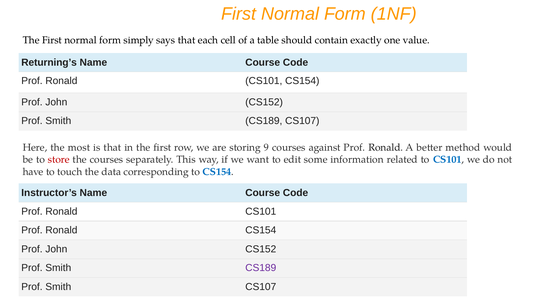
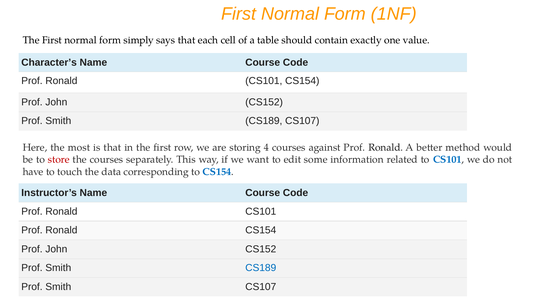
Returning’s: Returning’s -> Character’s
9: 9 -> 4
CS189 at (261, 268) colour: purple -> blue
